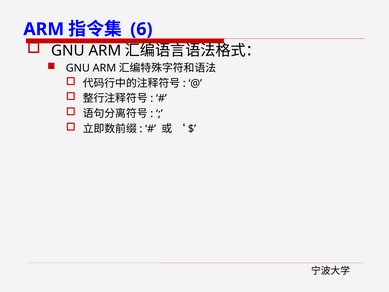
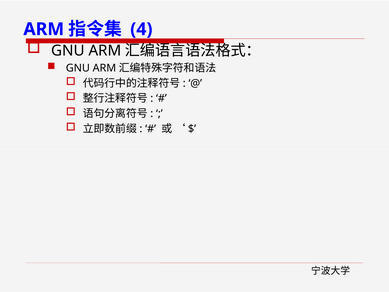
6: 6 -> 4
